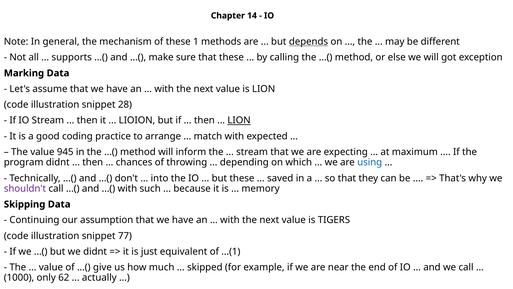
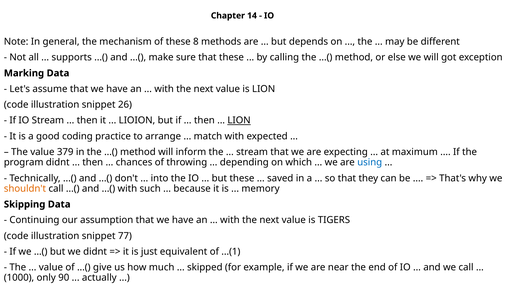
1: 1 -> 8
depends underline: present -> none
28: 28 -> 26
945: 945 -> 379
shouldn't colour: purple -> orange
62: 62 -> 90
